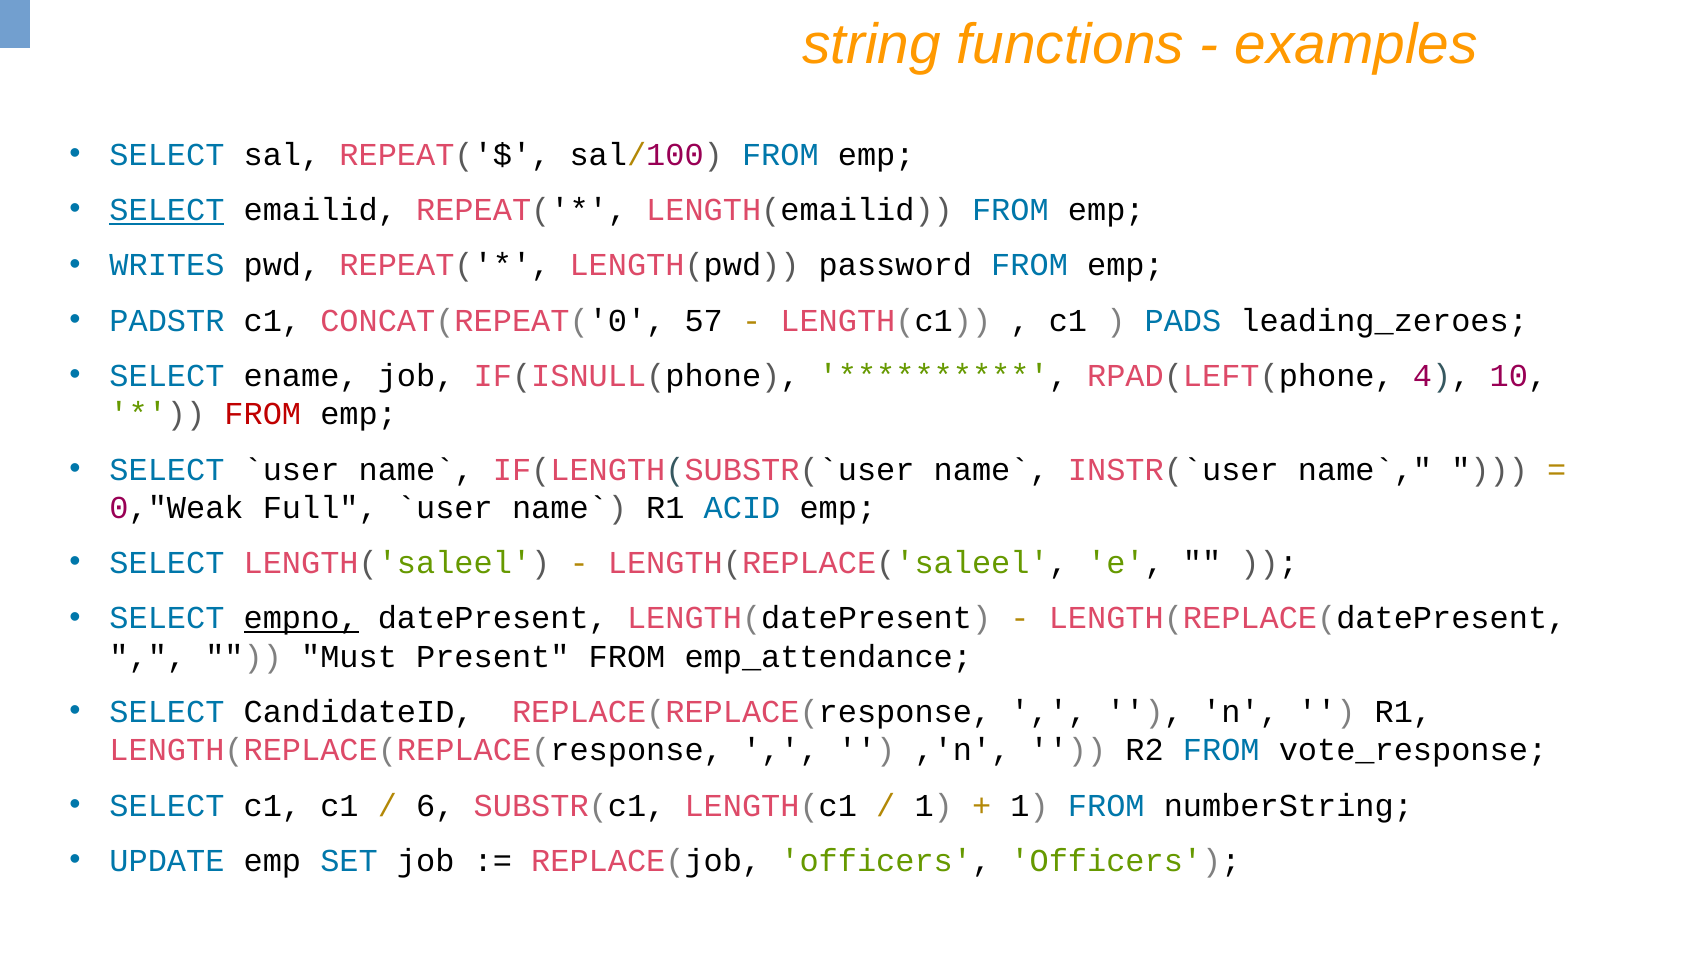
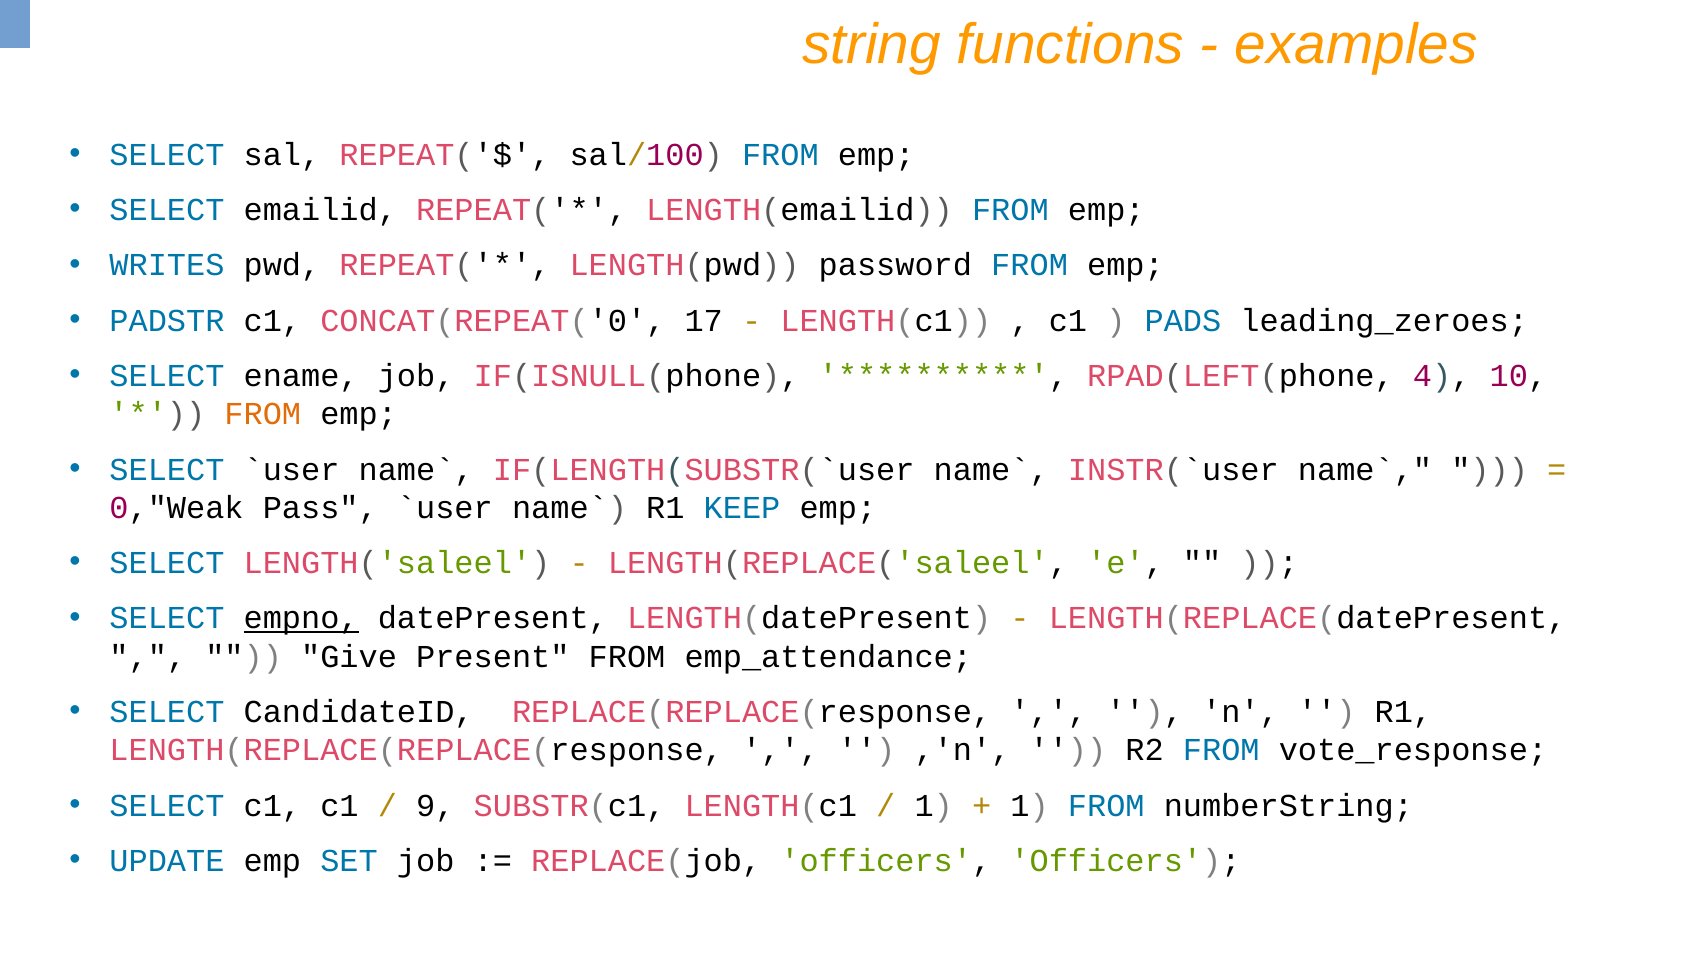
SELECT at (167, 210) underline: present -> none
57: 57 -> 17
FROM at (263, 414) colour: red -> orange
Full: Full -> Pass
ACID: ACID -> KEEP
Must: Must -> Give
6: 6 -> 9
